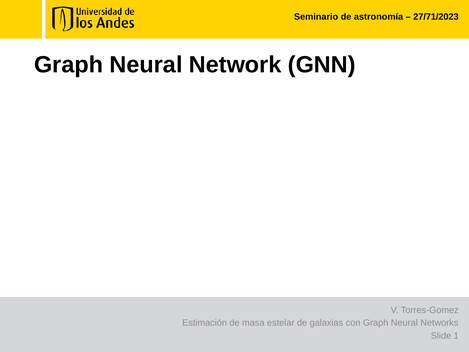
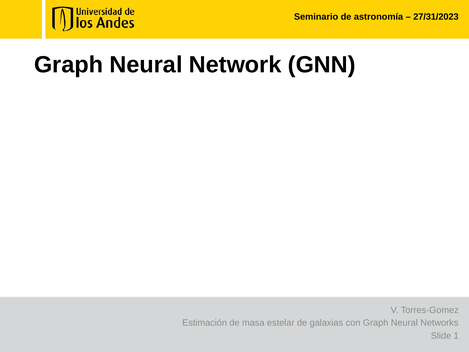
27/71/2023: 27/71/2023 -> 27/31/2023
